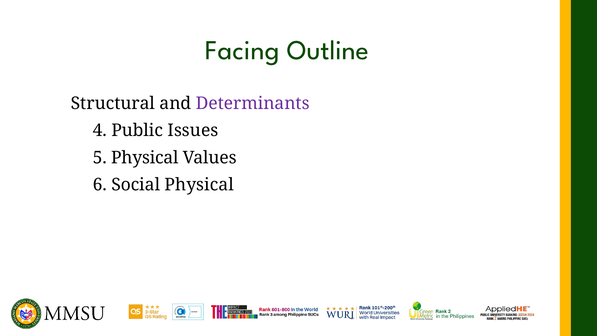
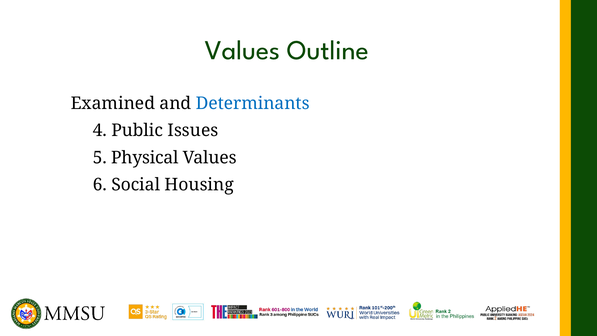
Facing at (242, 50): Facing -> Values
Structural: Structural -> Examined
Determinants colour: purple -> blue
Social Physical: Physical -> Housing
